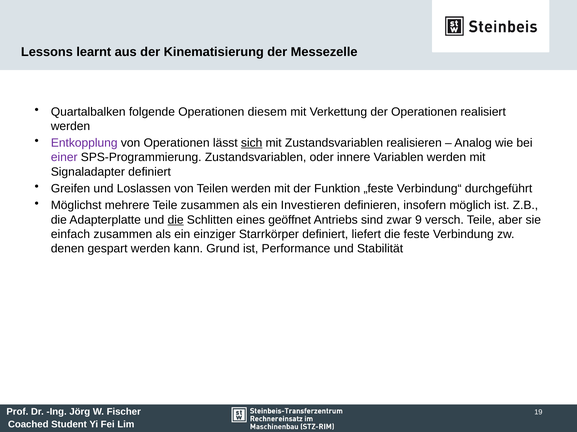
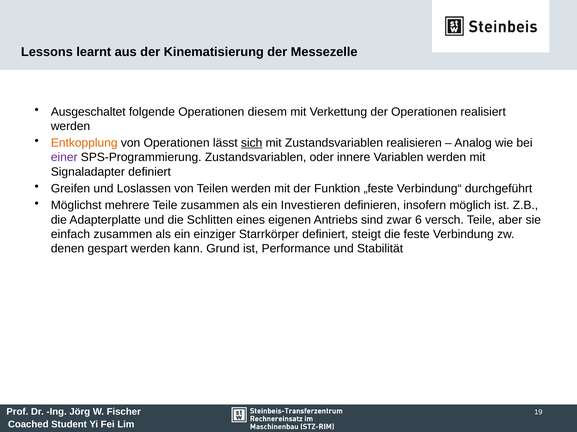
Quartalbalken: Quartalbalken -> Ausgeschaltet
Entkopplung colour: purple -> orange
die at (176, 220) underline: present -> none
geöffnet: geöffnet -> eigenen
9: 9 -> 6
liefert: liefert -> steigt
